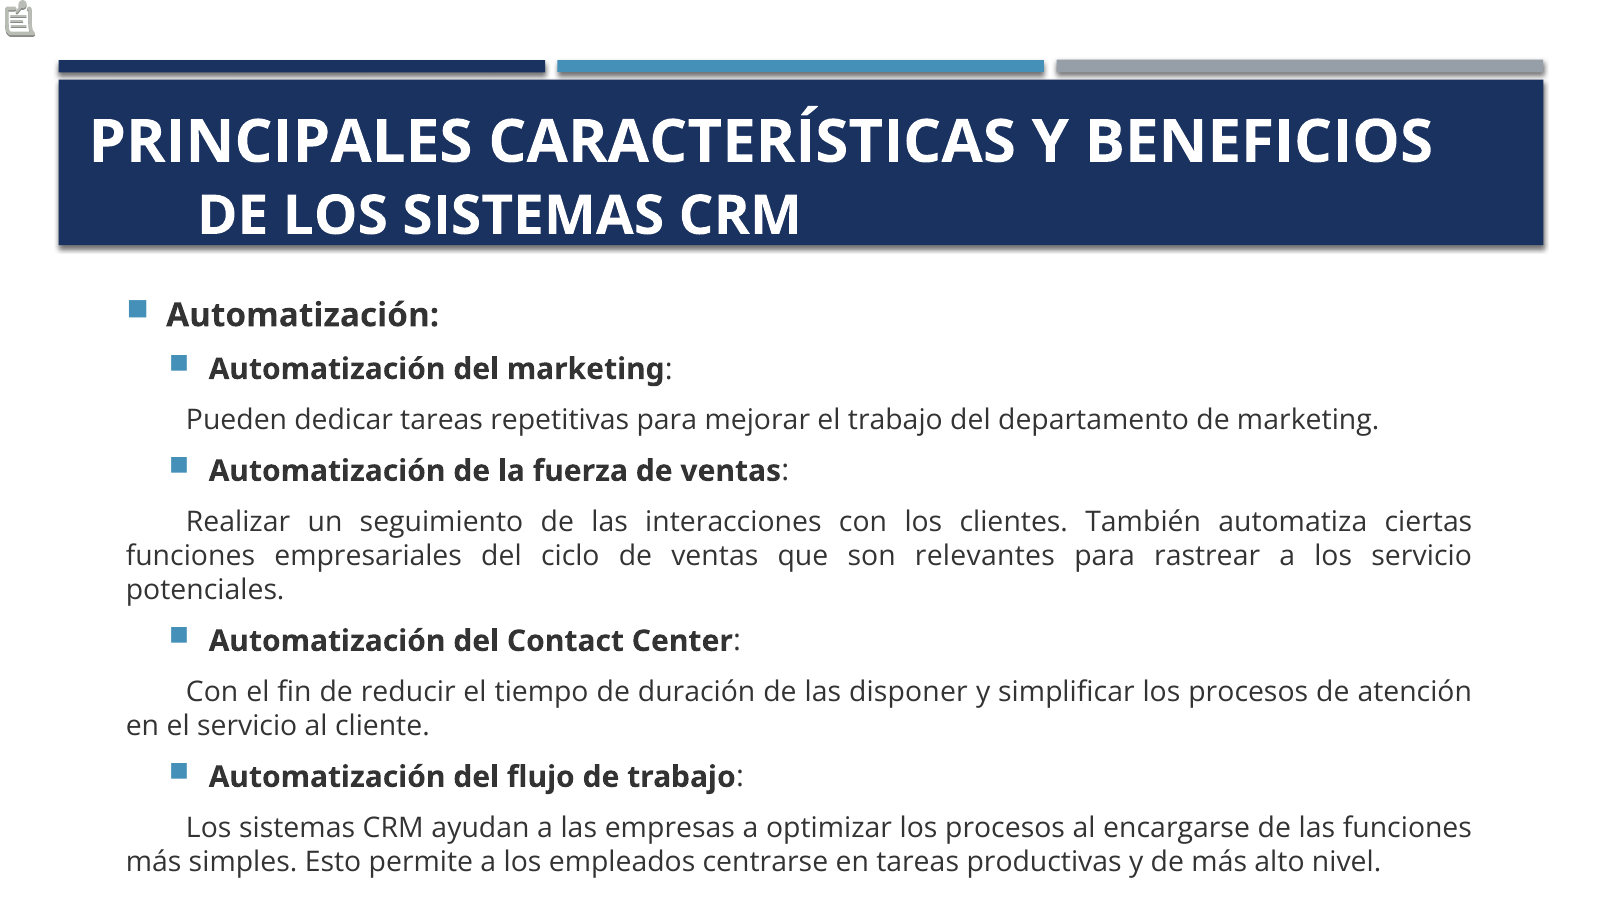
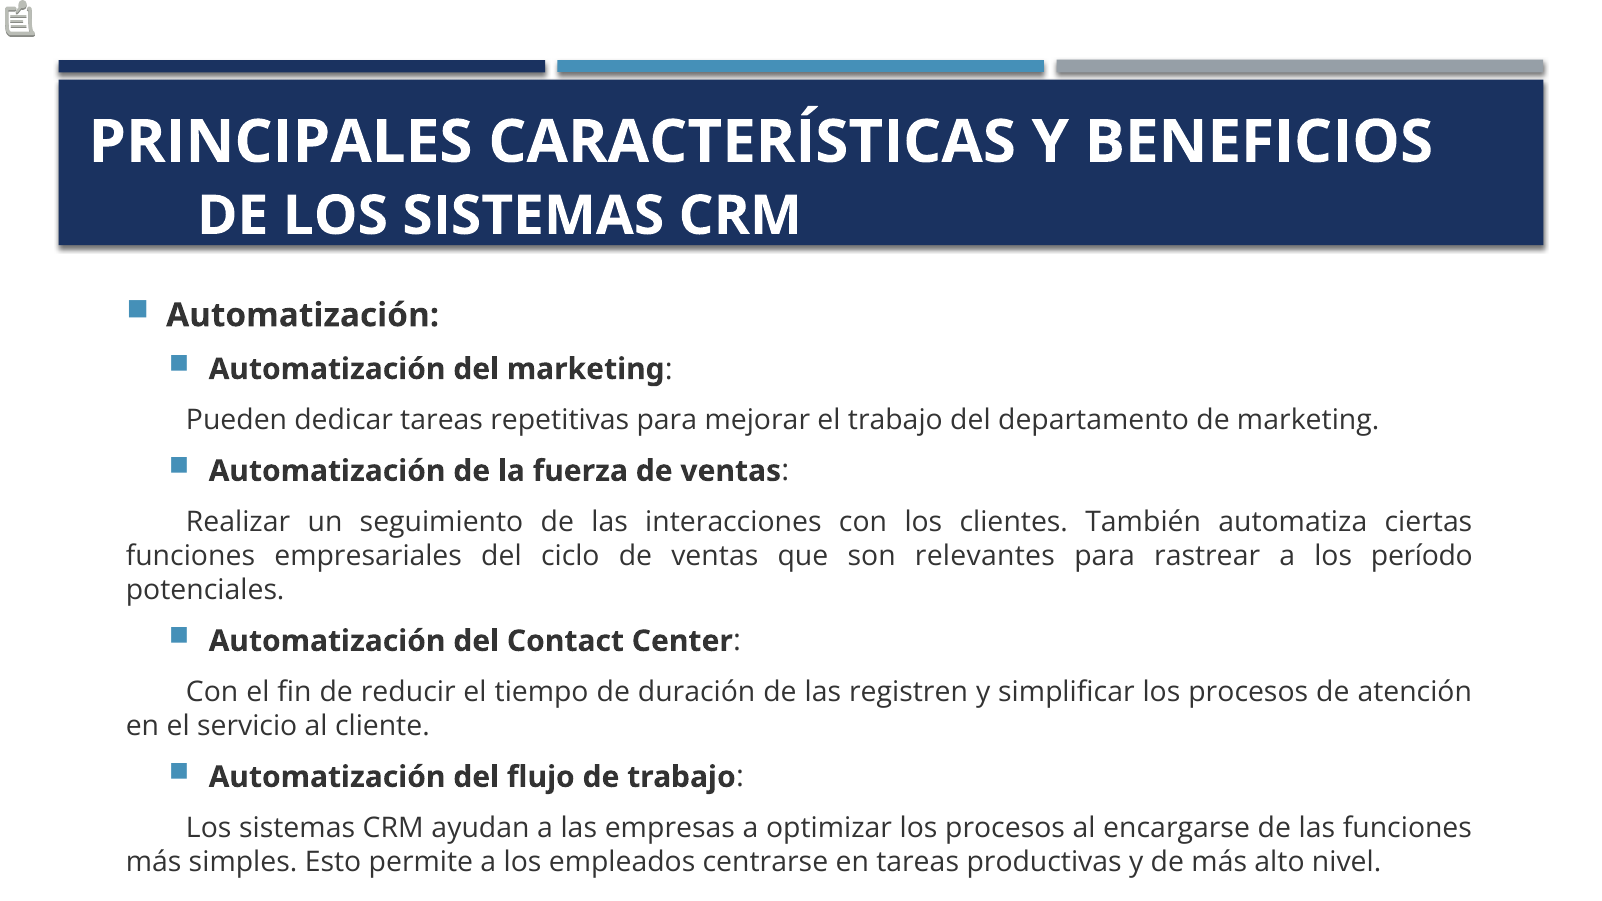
los servicio: servicio -> período
disponer: disponer -> registren
